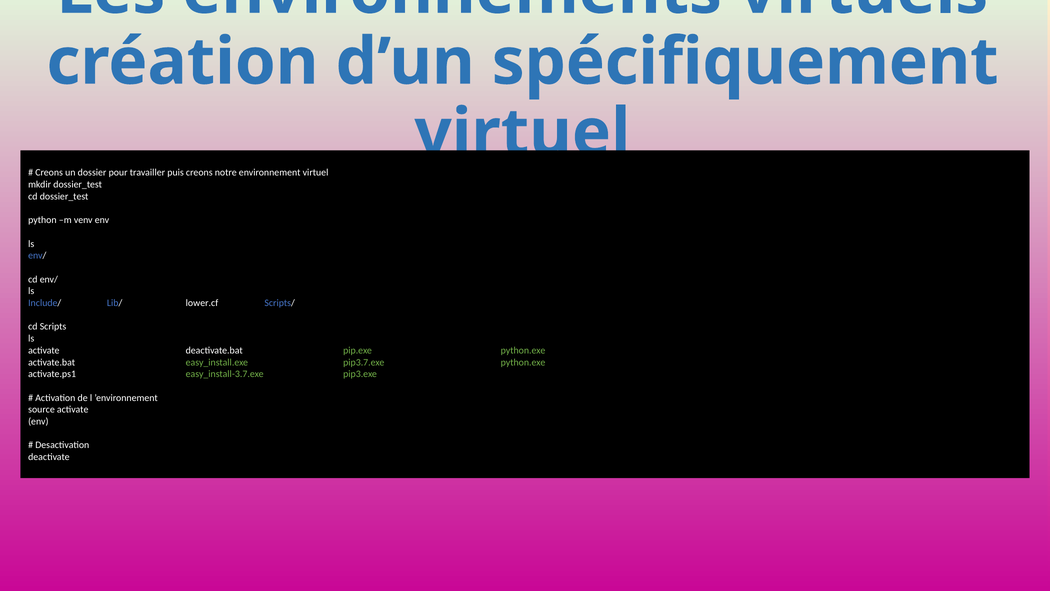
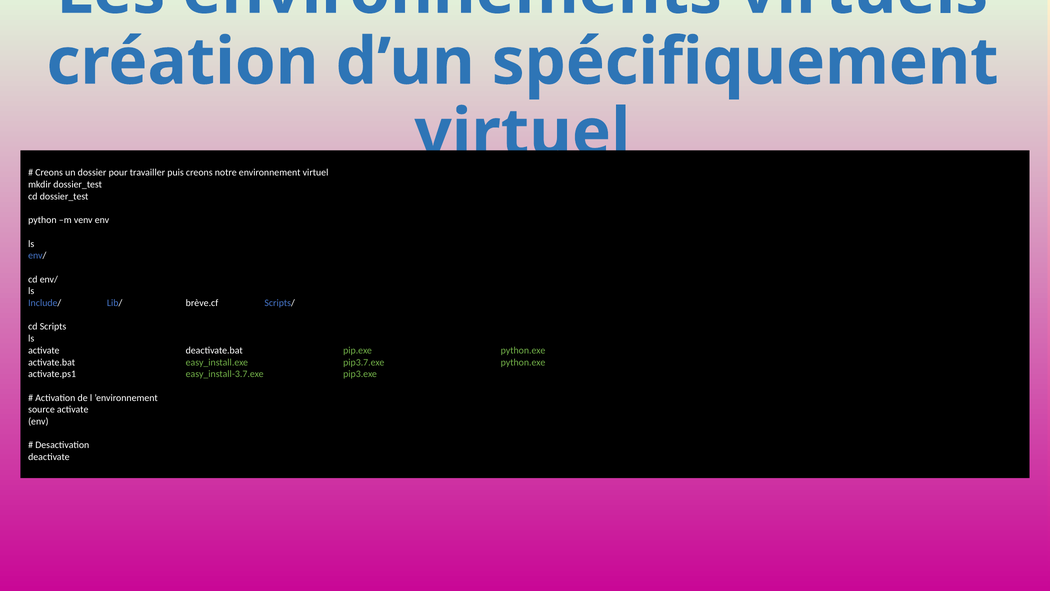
lower.cf: lower.cf -> brève.cf
